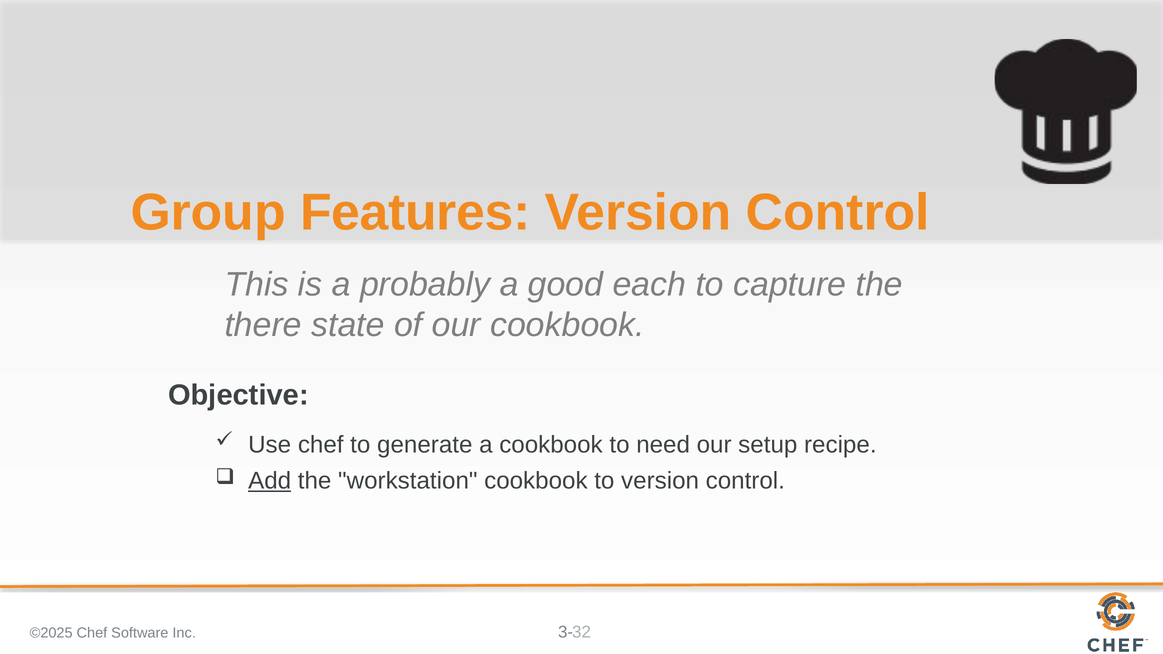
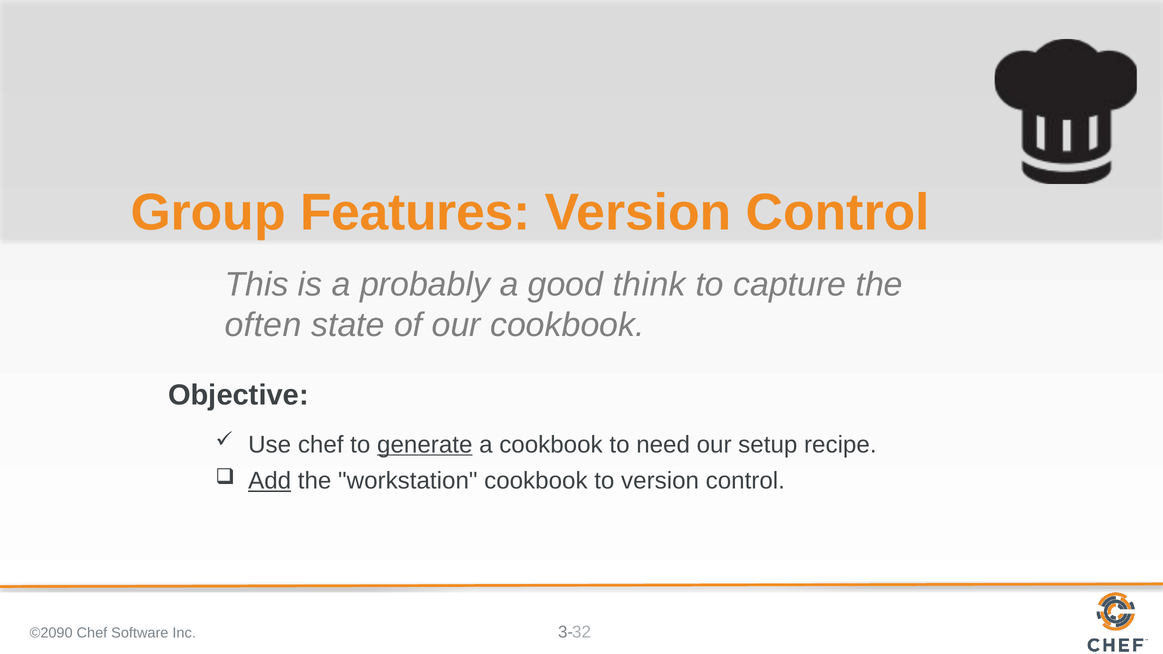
each: each -> think
there: there -> often
generate underline: none -> present
©2025: ©2025 -> ©2090
